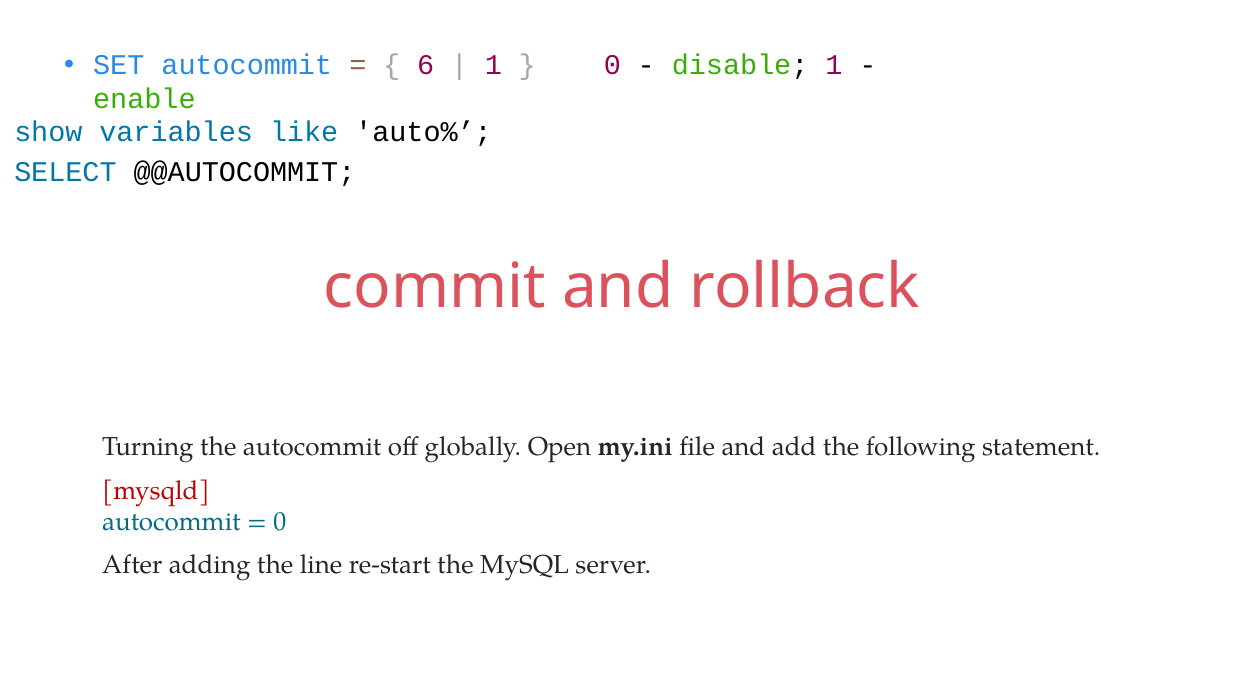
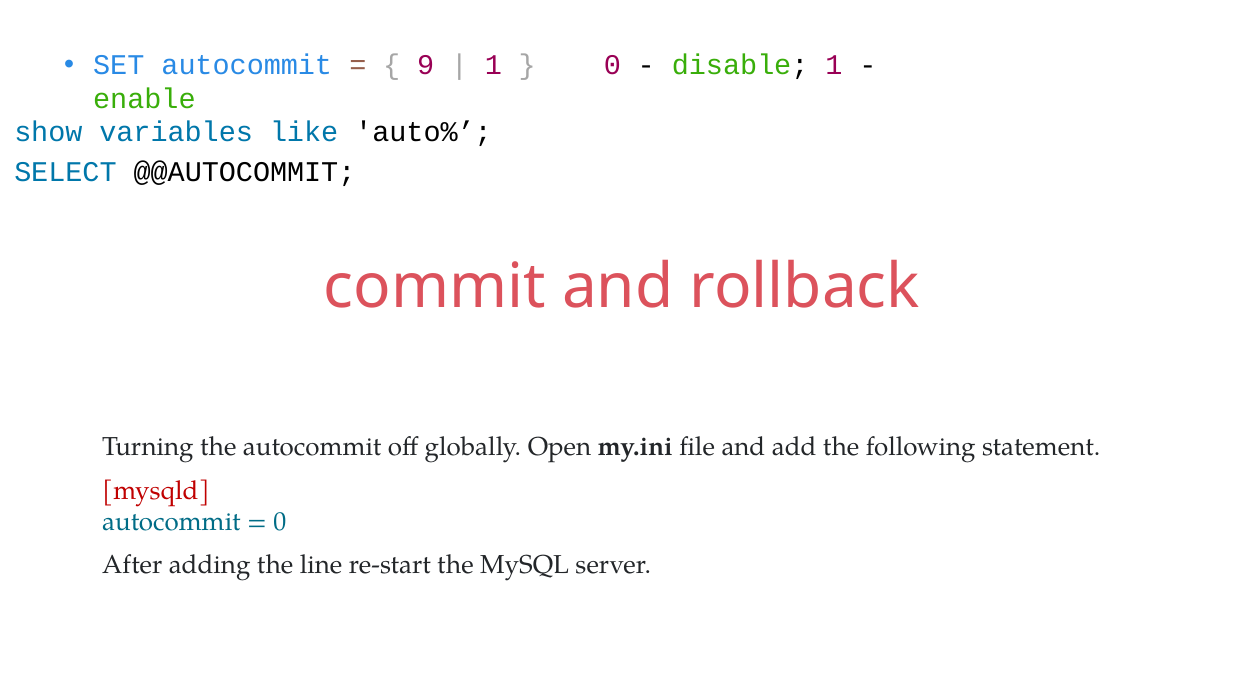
6: 6 -> 9
